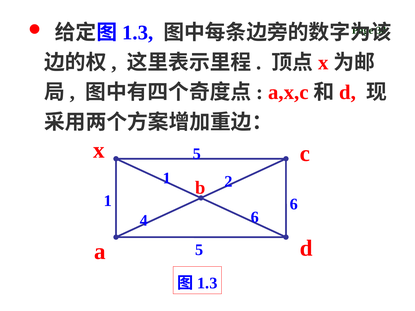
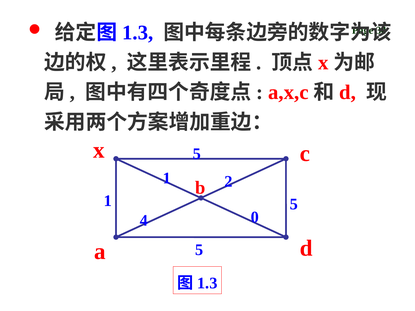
1 6: 6 -> 5
4 6: 6 -> 0
